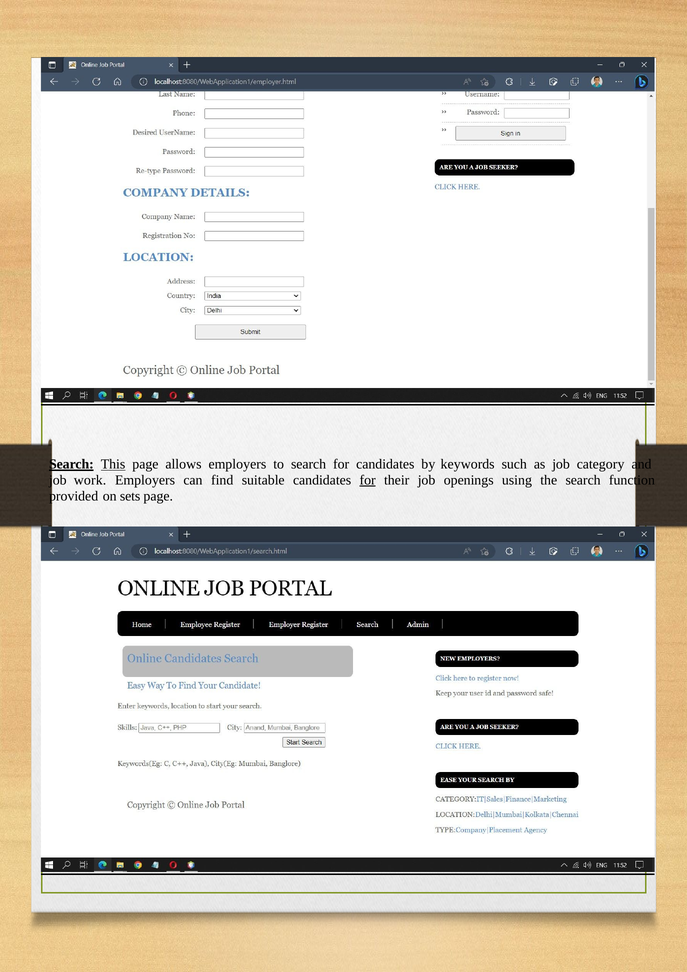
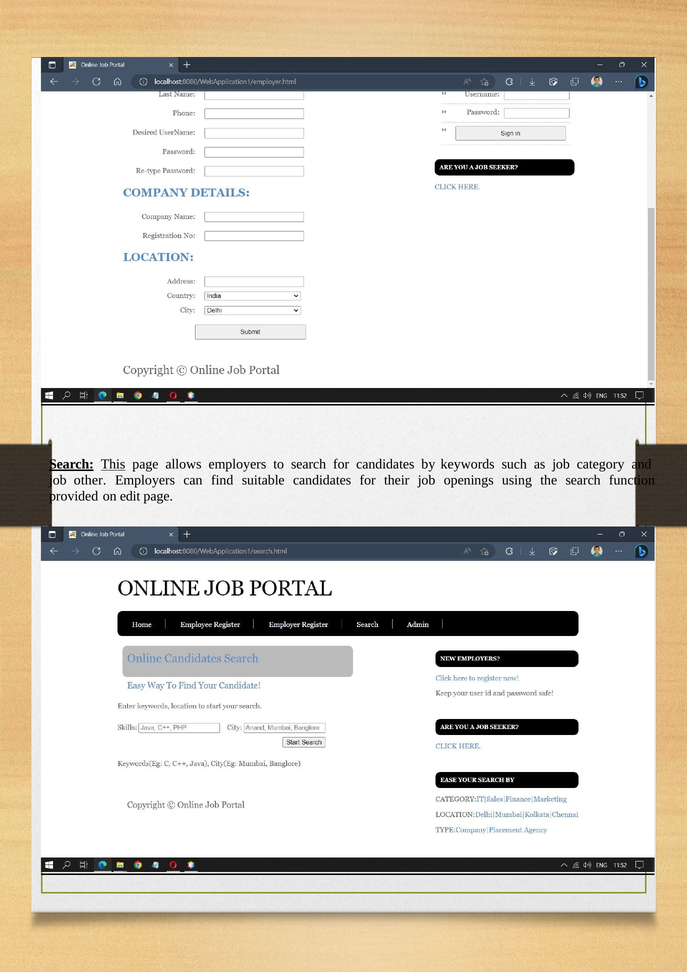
work: work -> other
for at (368, 480) underline: present -> none
sets: sets -> edit
